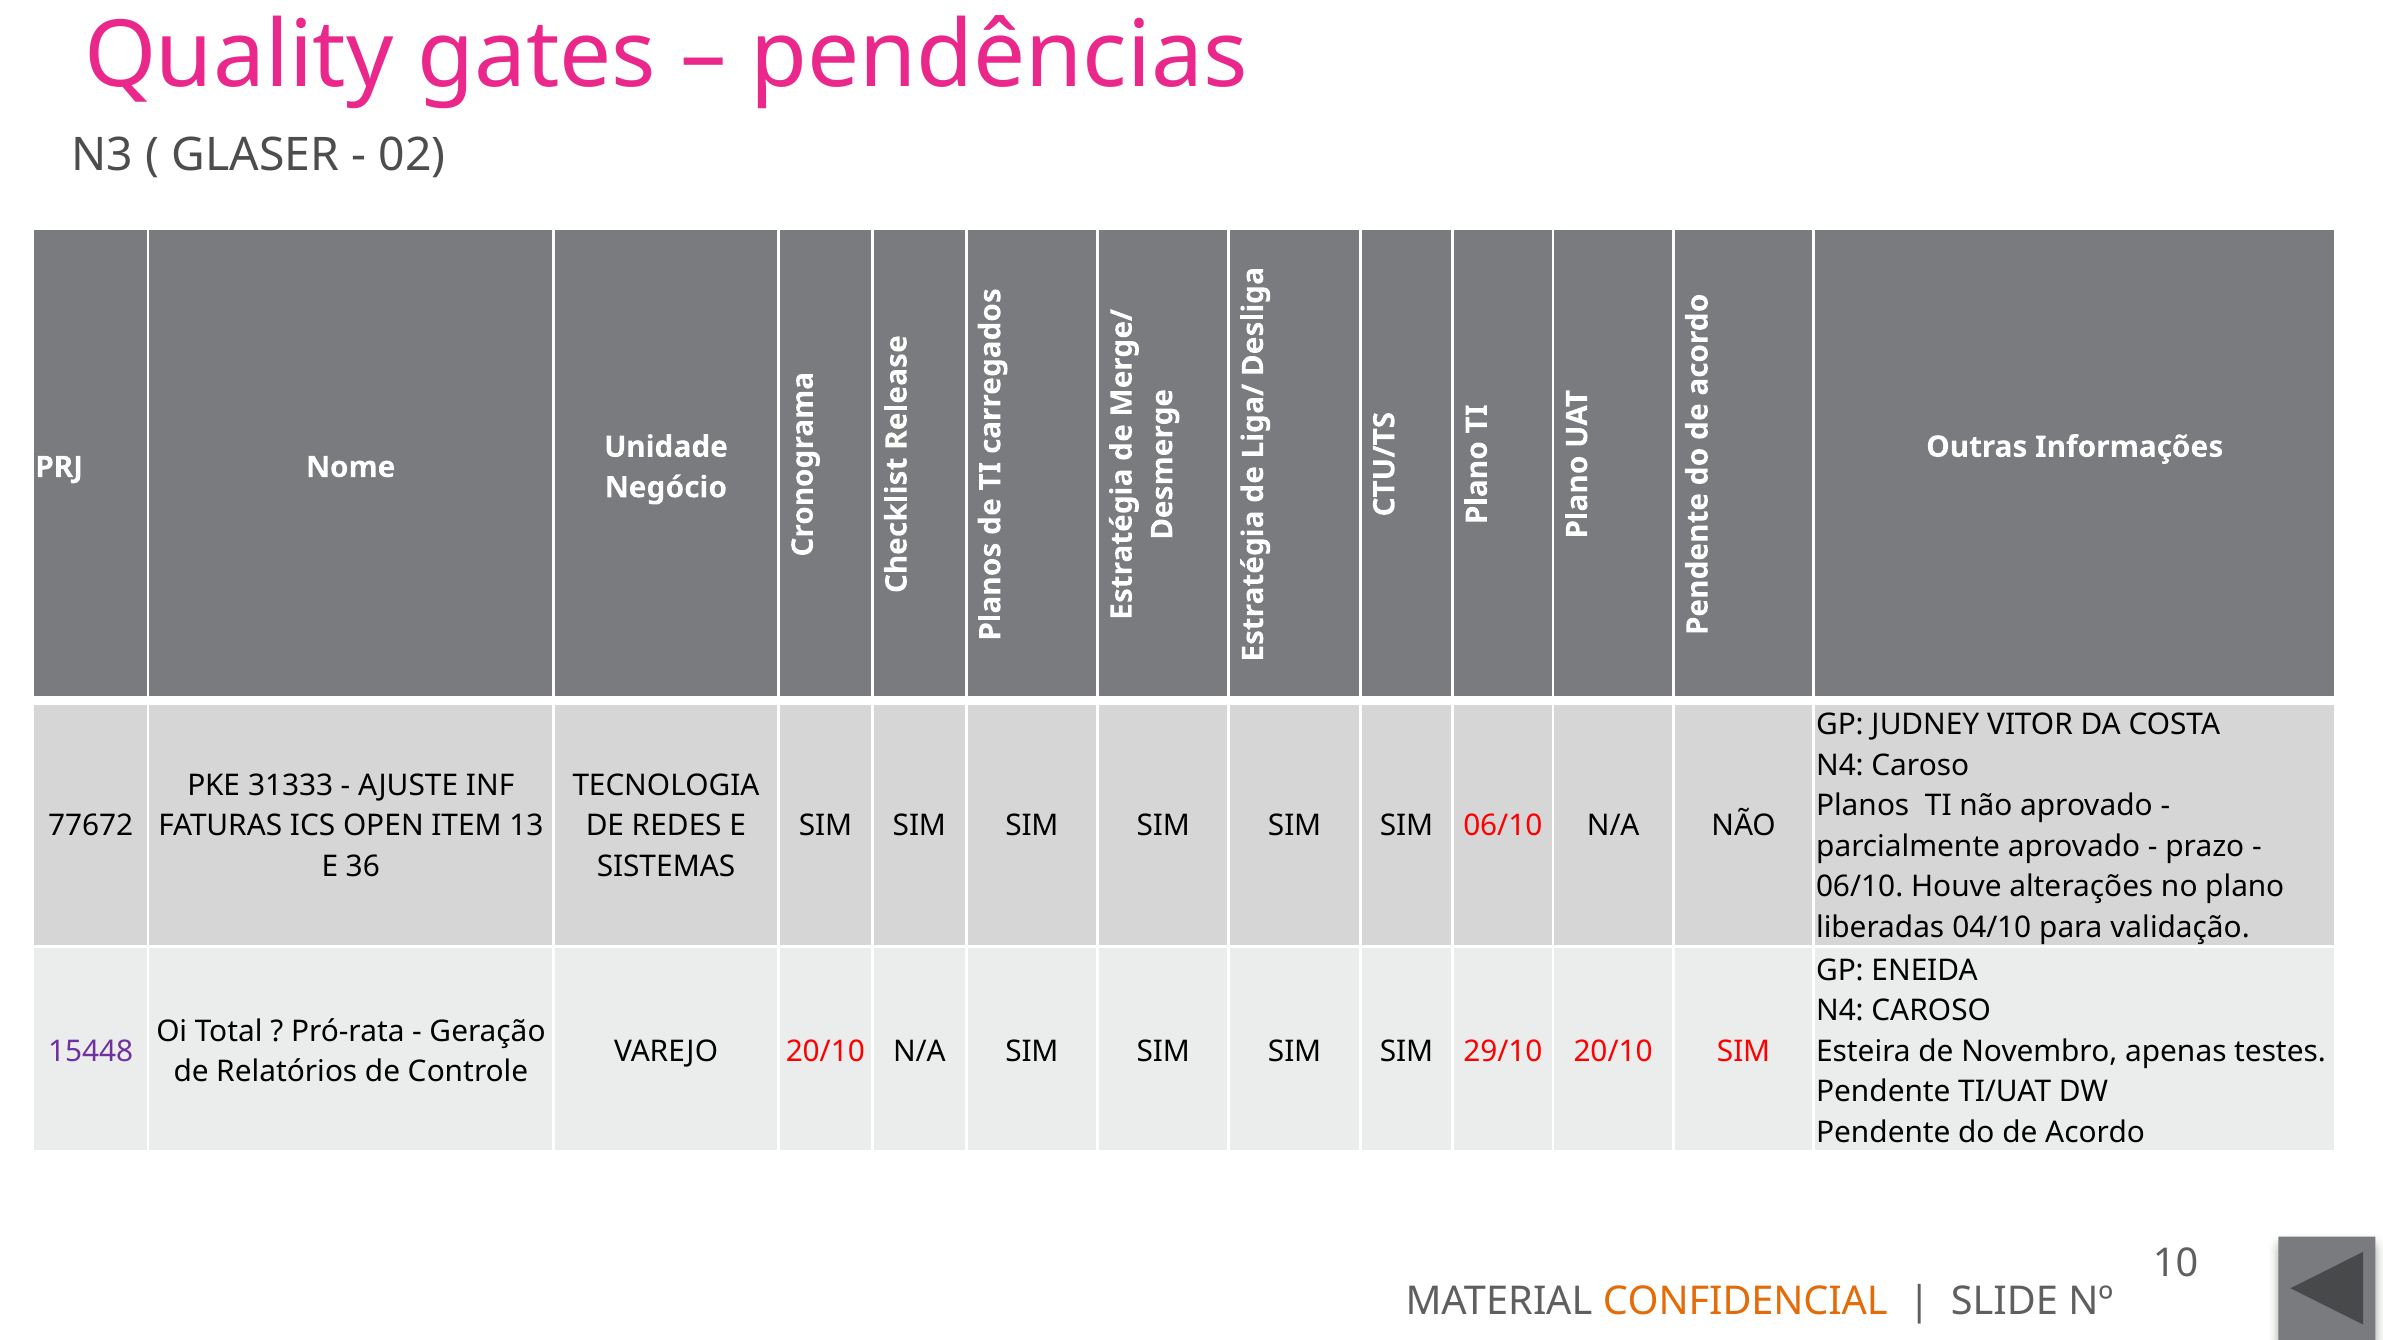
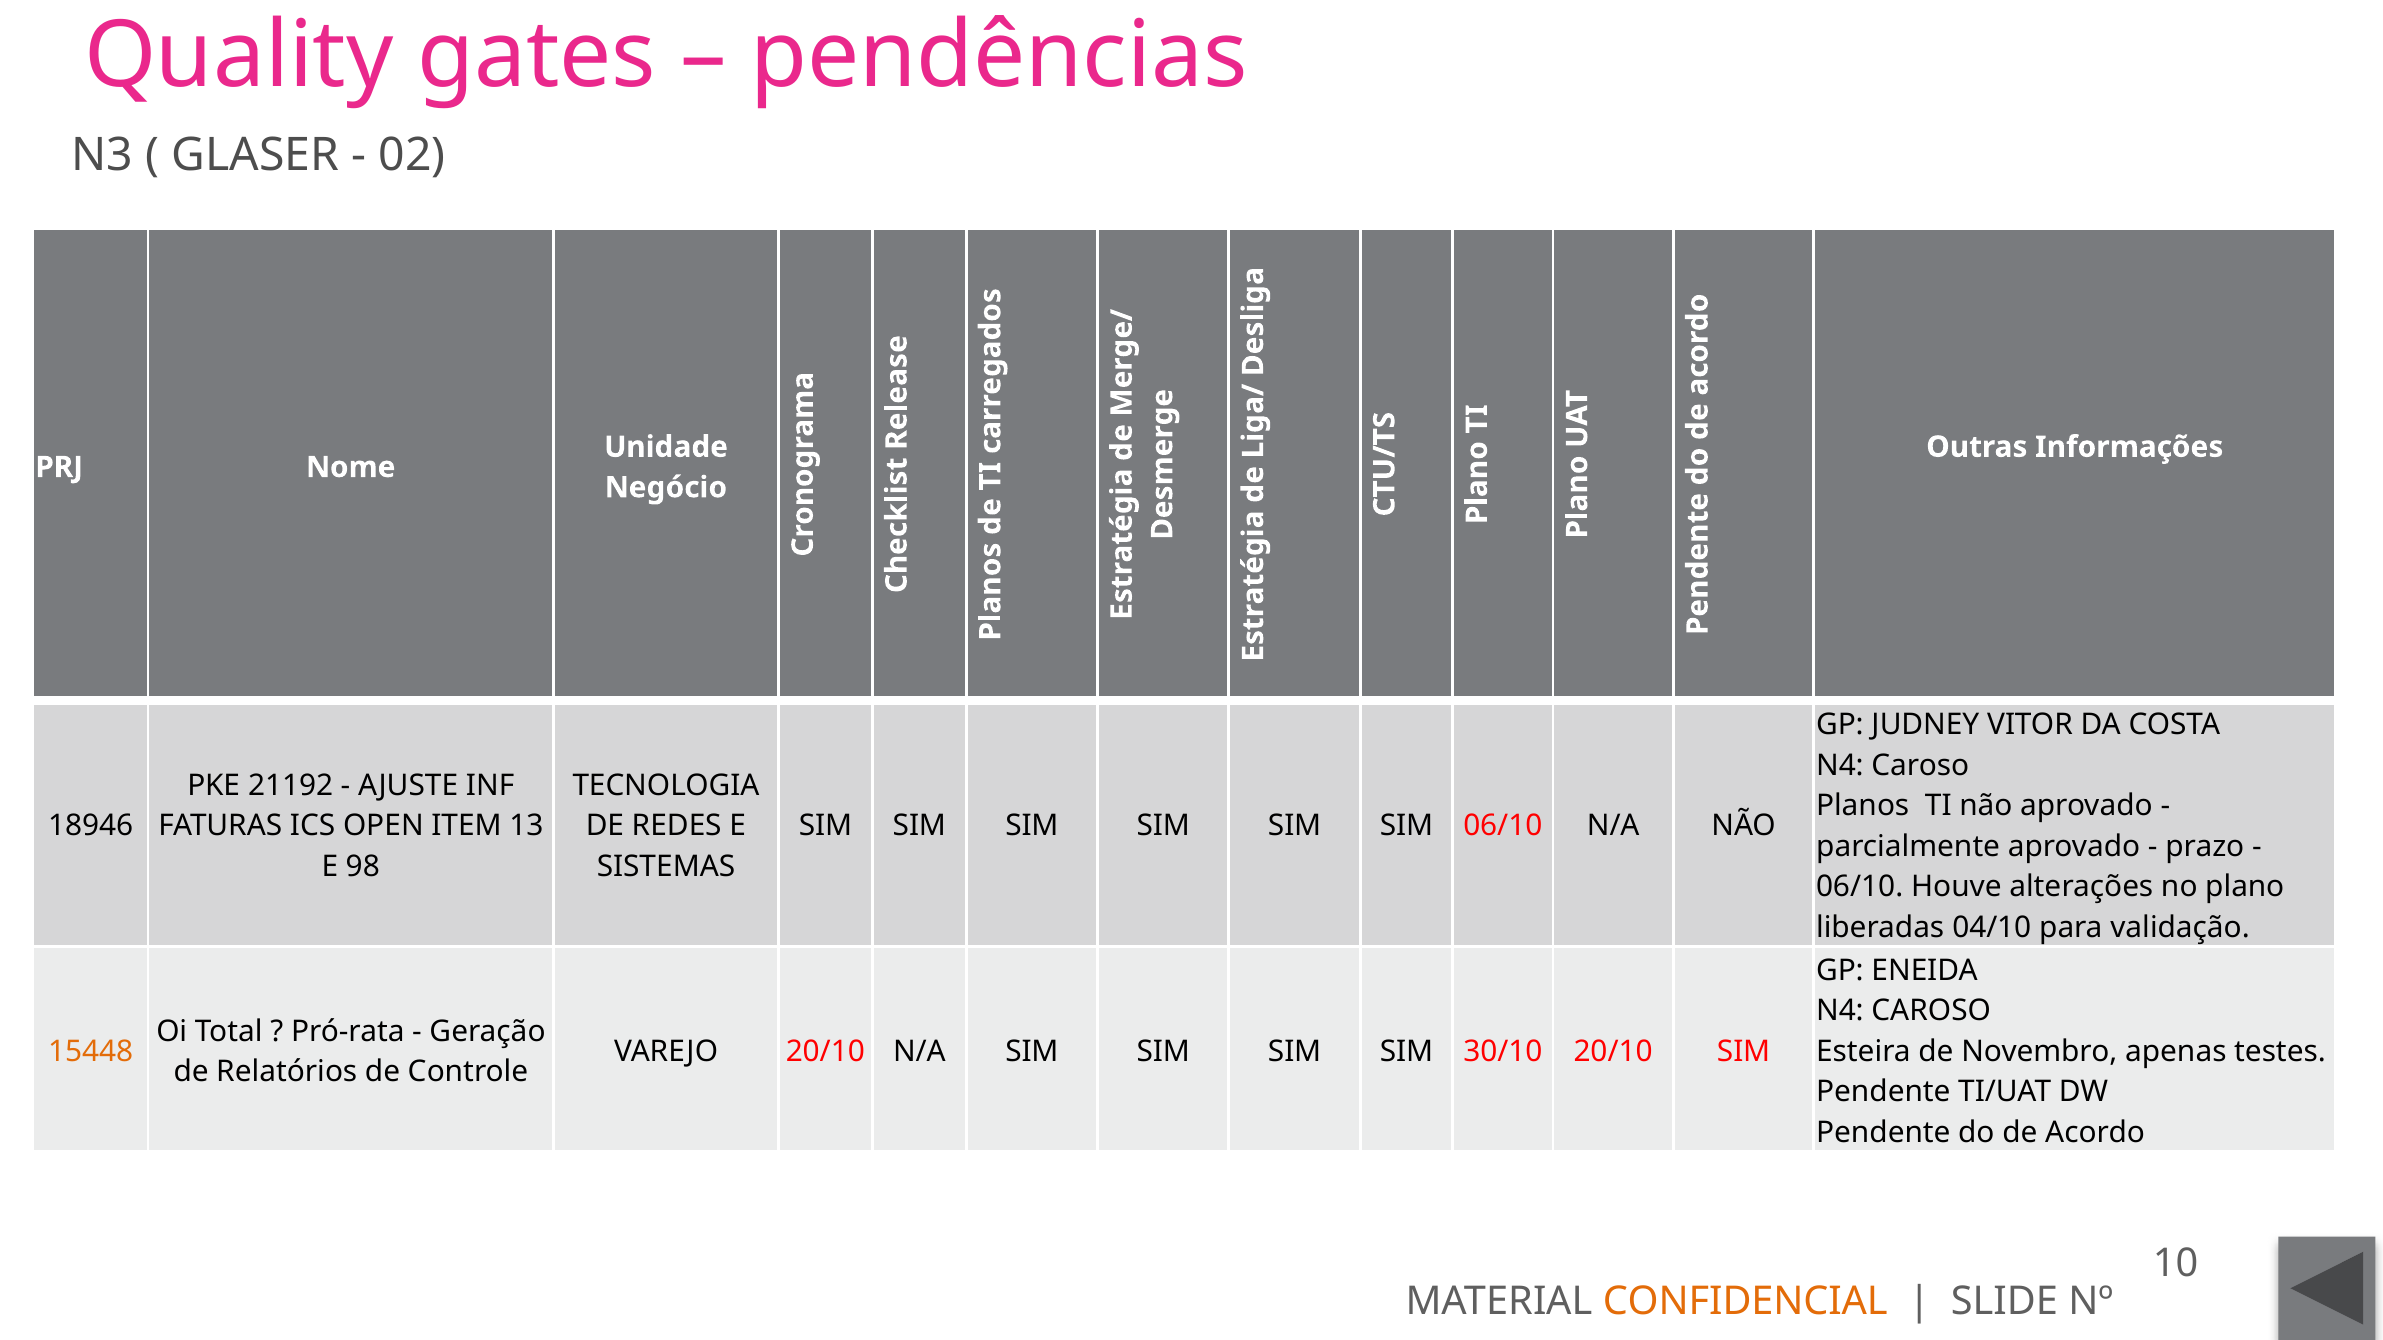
31333: 31333 -> 21192
77672: 77672 -> 18946
36: 36 -> 98
15448 colour: purple -> orange
29/10: 29/10 -> 30/10
